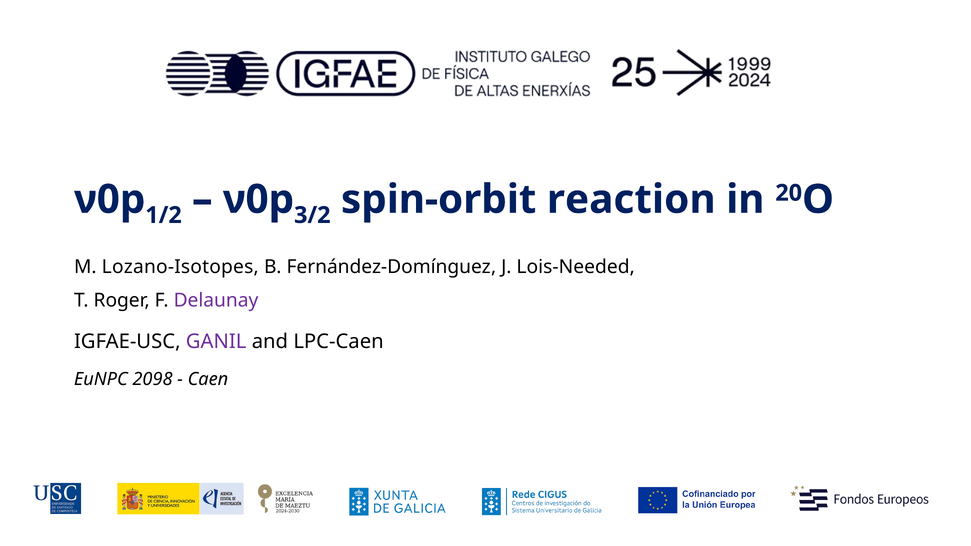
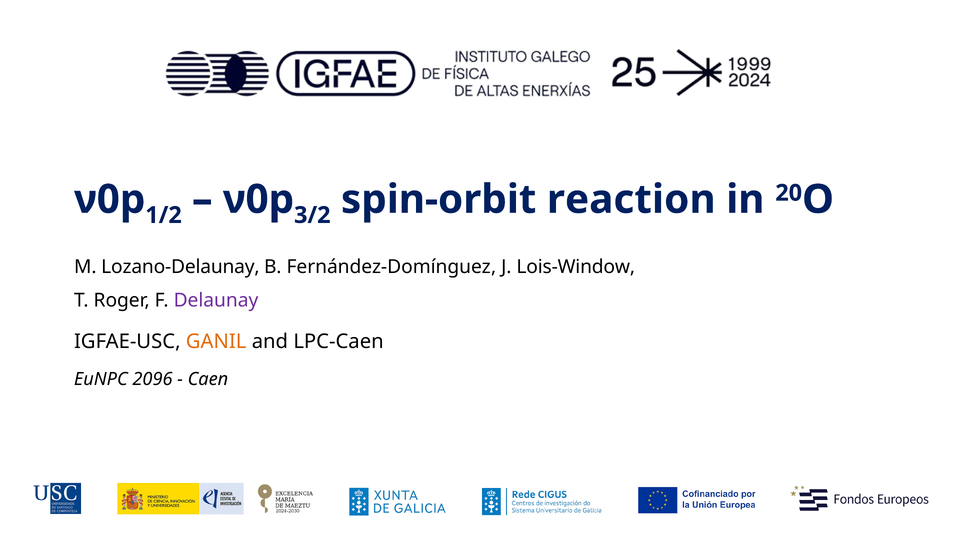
Lozano-Isotopes: Lozano-Isotopes -> Lozano-Delaunay
Lois-Needed: Lois-Needed -> Lois-Window
GANIL colour: purple -> orange
2098: 2098 -> 2096
